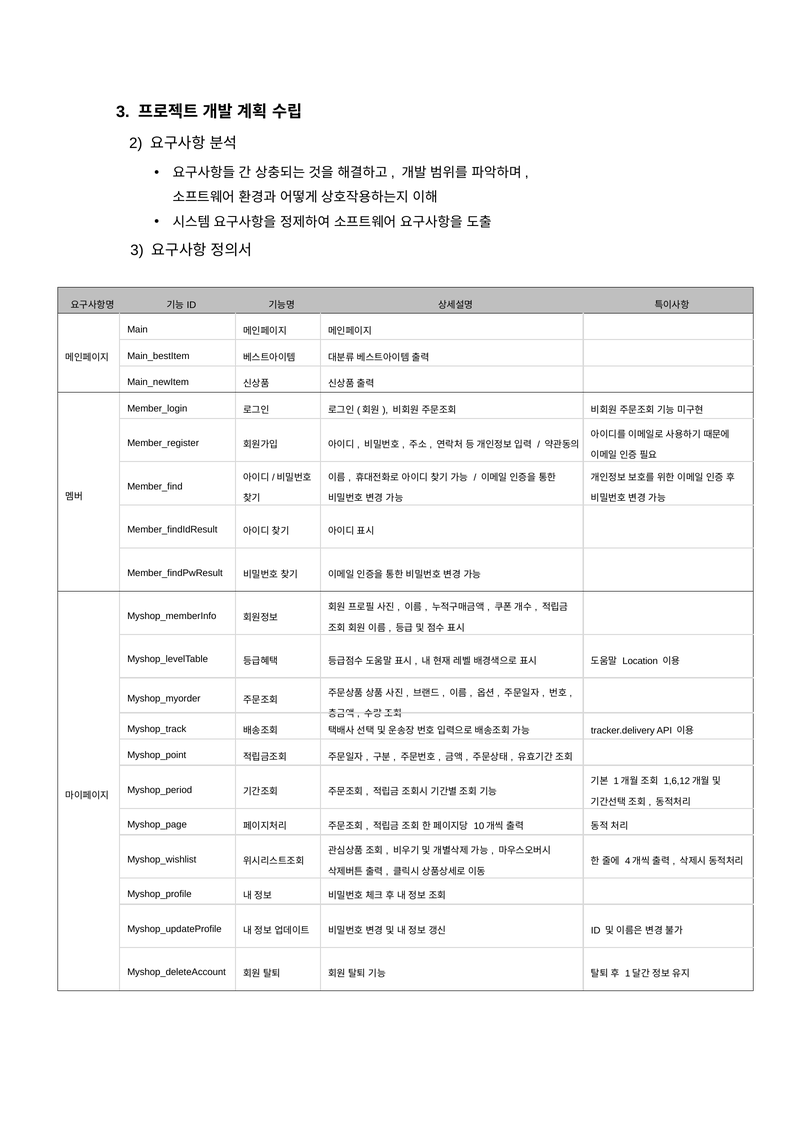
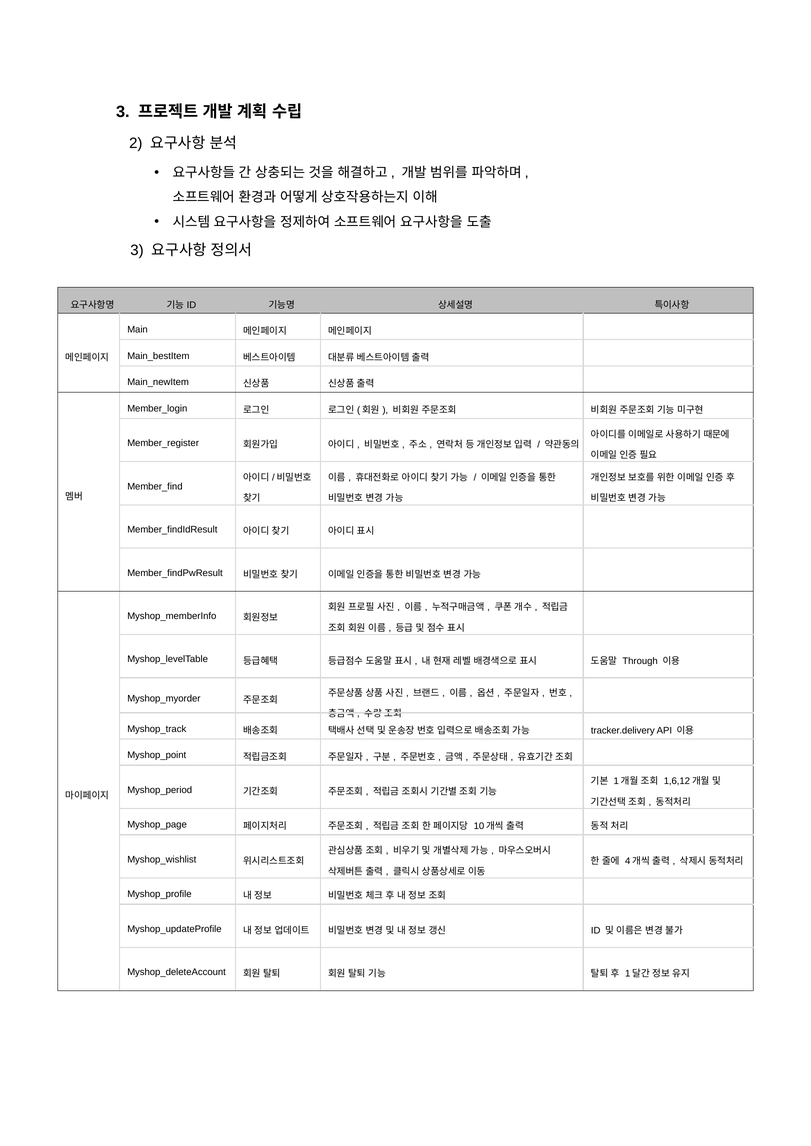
Location: Location -> Through
